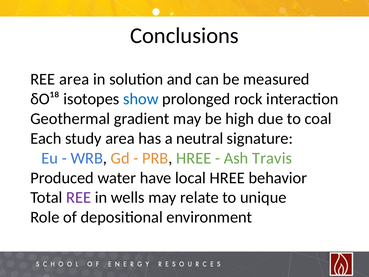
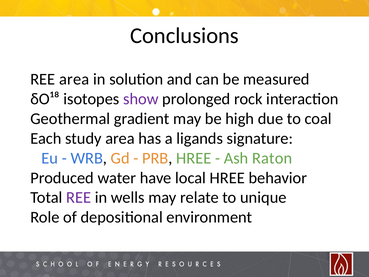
show colour: blue -> purple
neutral: neutral -> ligands
Travis: Travis -> Raton
